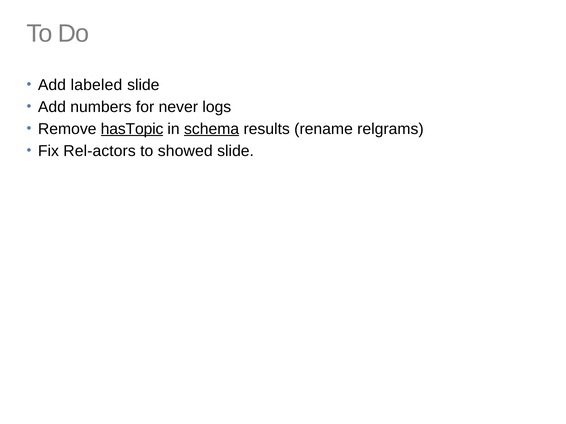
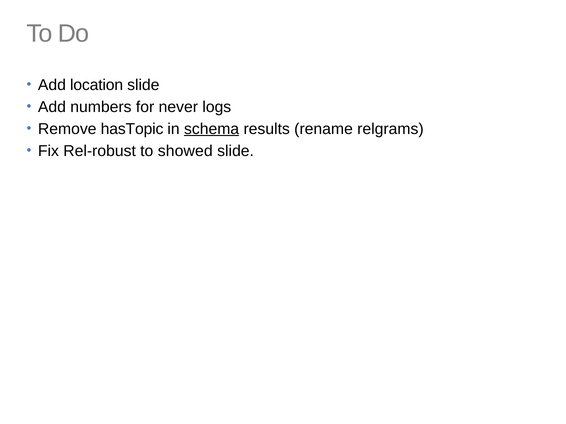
labeled: labeled -> location
hasTopic underline: present -> none
Rel-actors: Rel-actors -> Rel-robust
